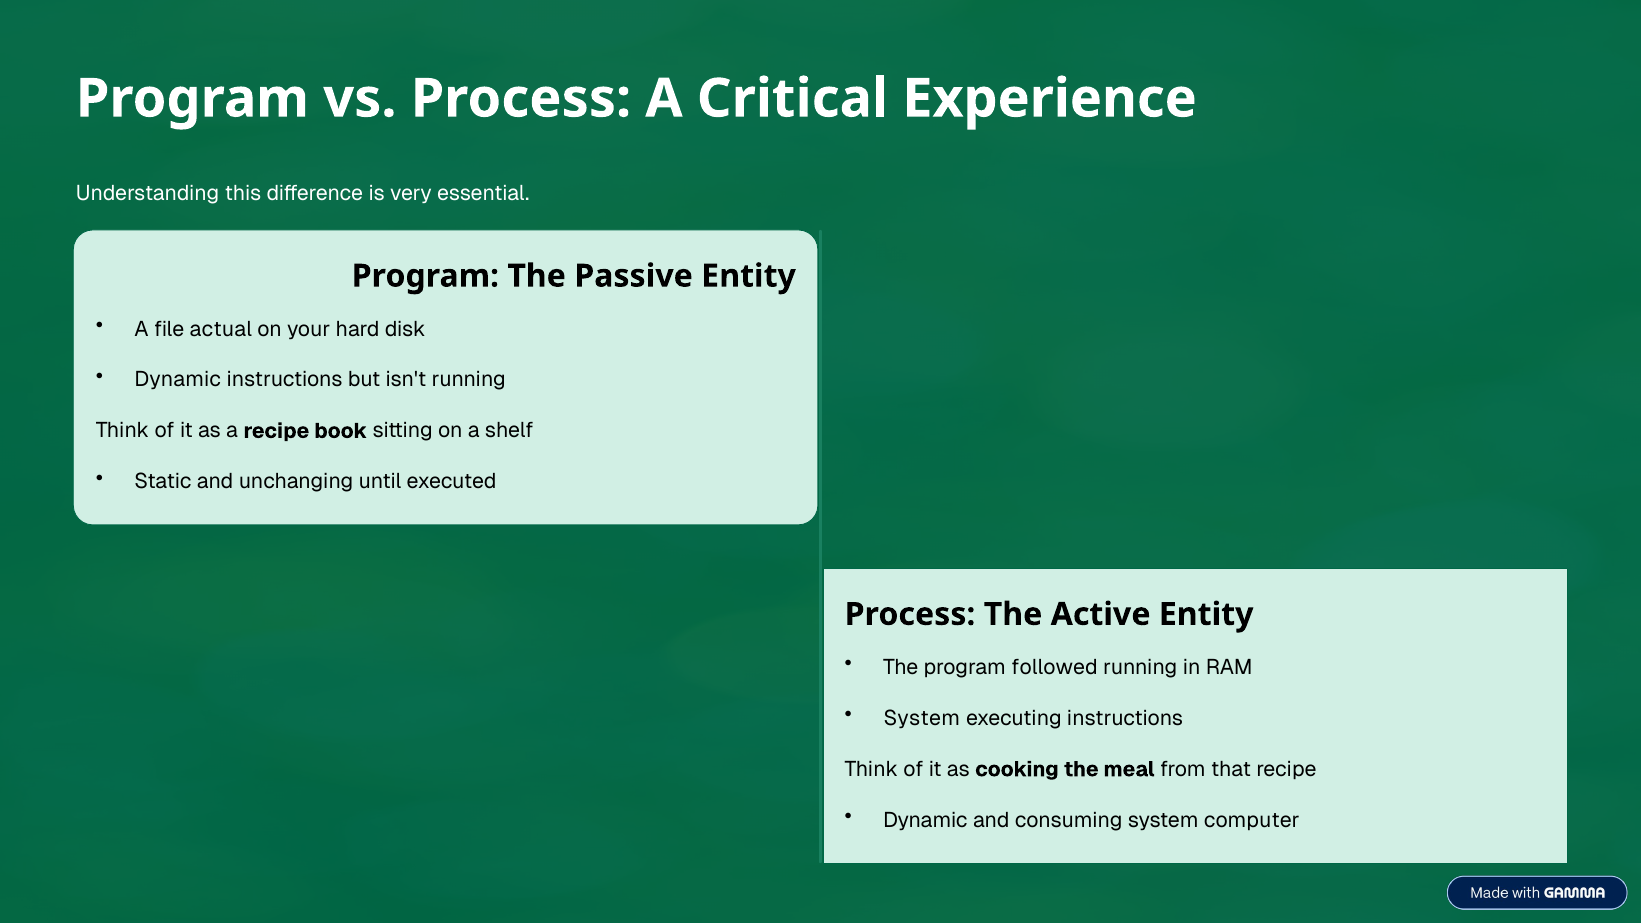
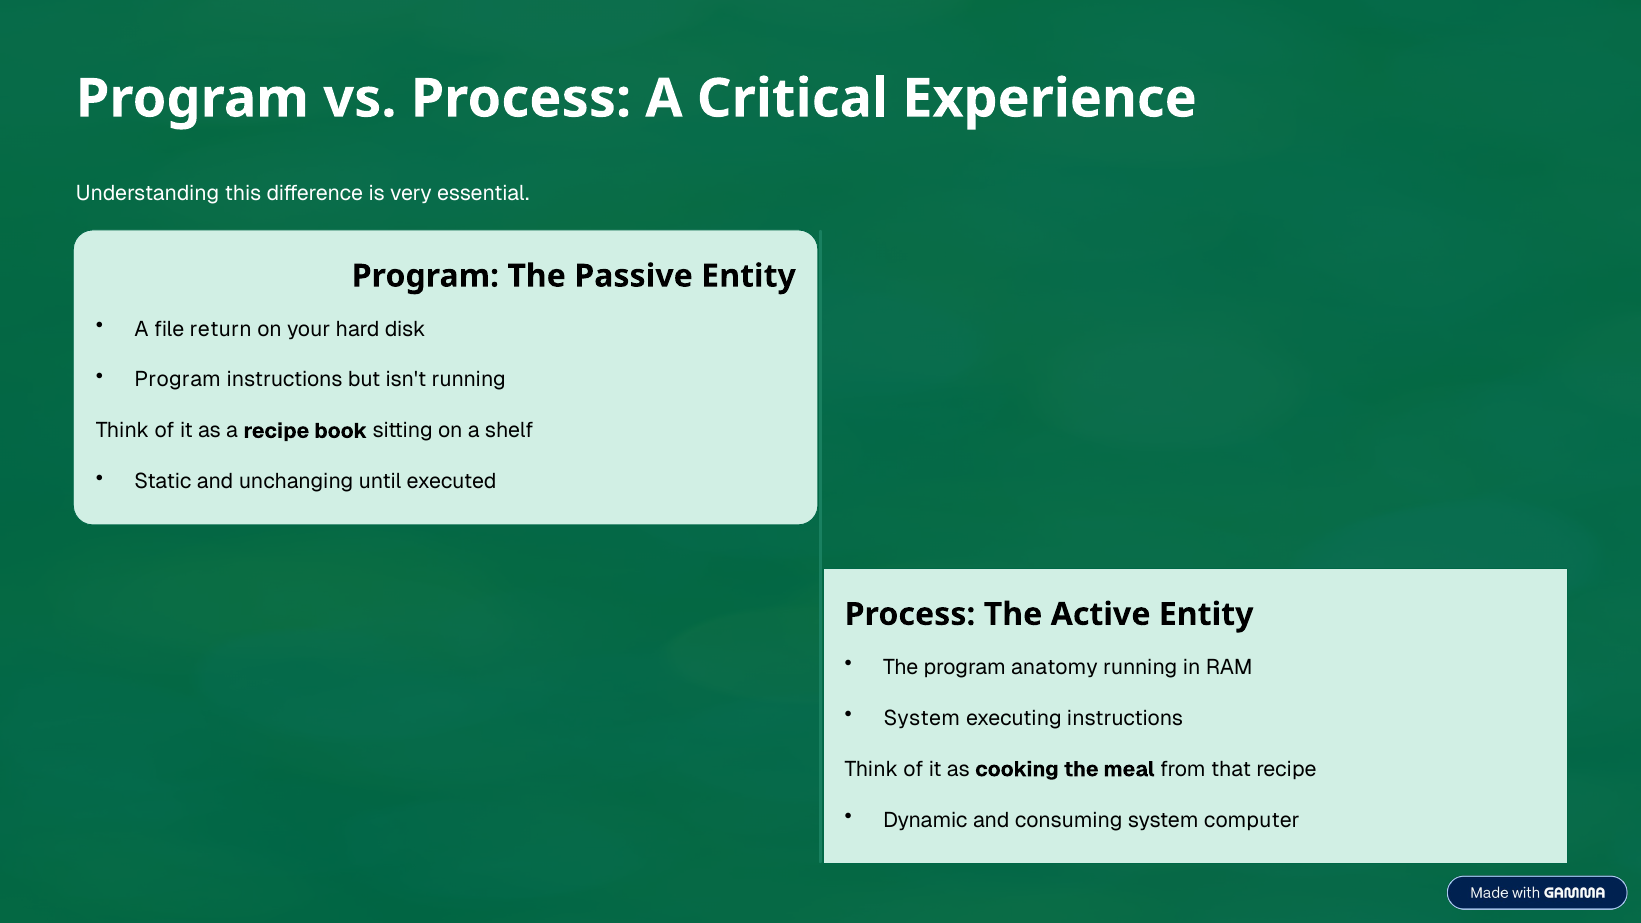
actual: actual -> return
Dynamic at (178, 380): Dynamic -> Program
followed: followed -> anatomy
